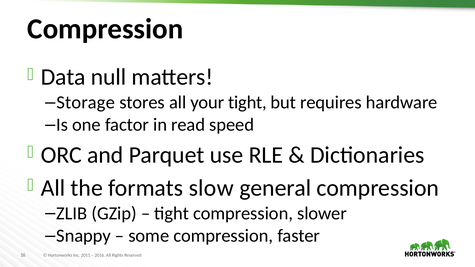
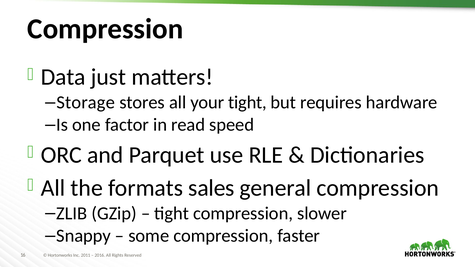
null: null -> just
slow: slow -> sales
